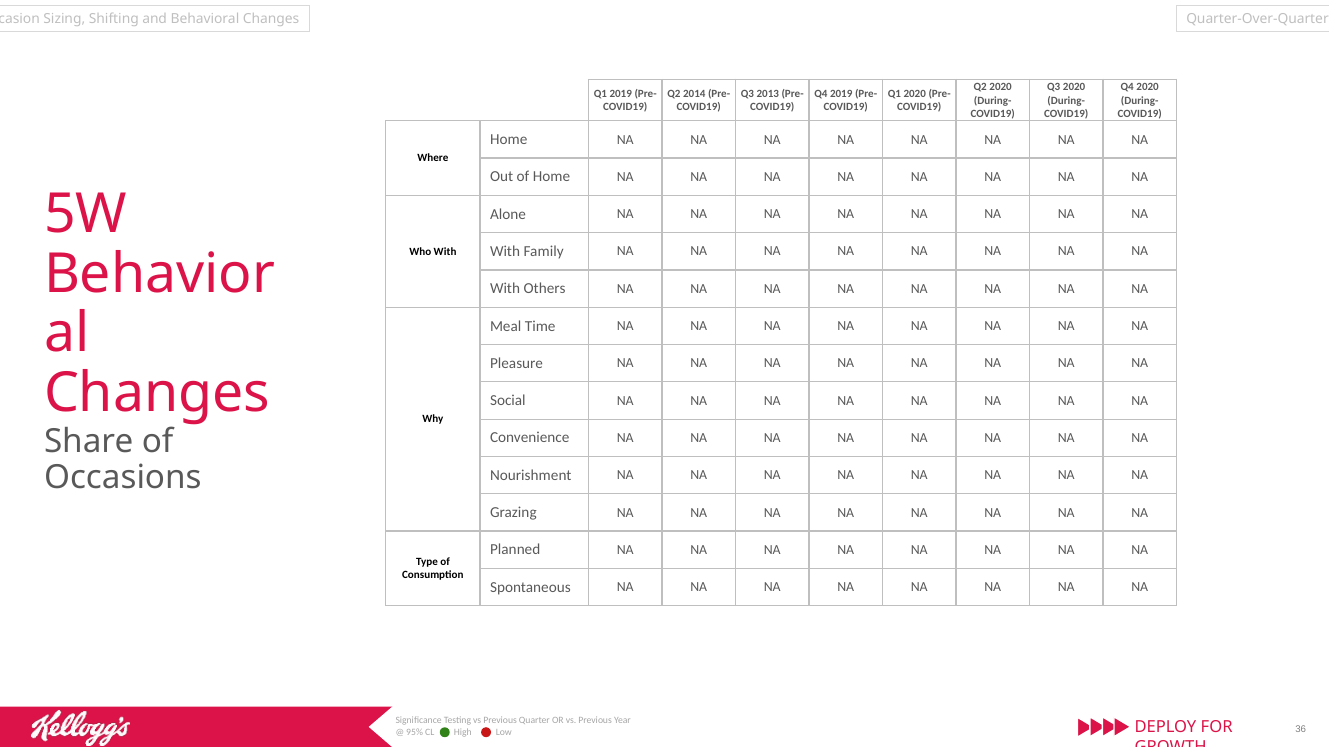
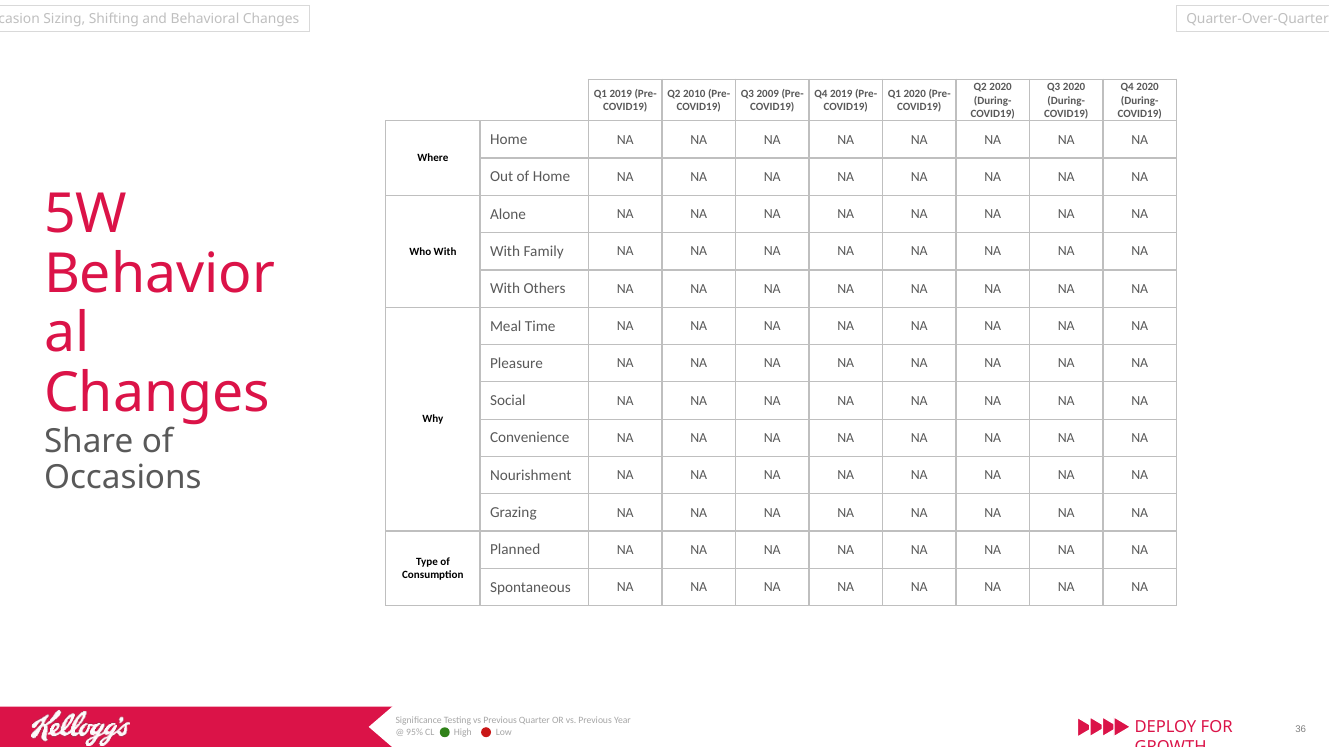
2014: 2014 -> 2010
2013: 2013 -> 2009
